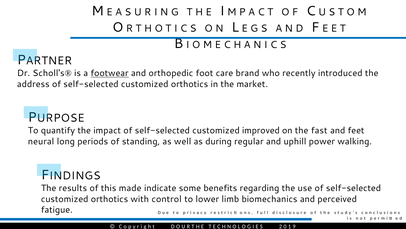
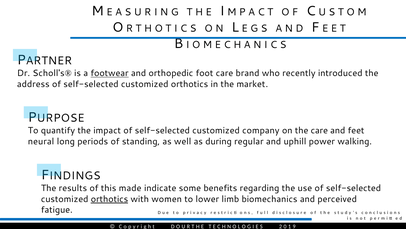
improved: improved -> company
the fast: fast -> care
orthotics at (109, 199) underline: none -> present
control: control -> women
